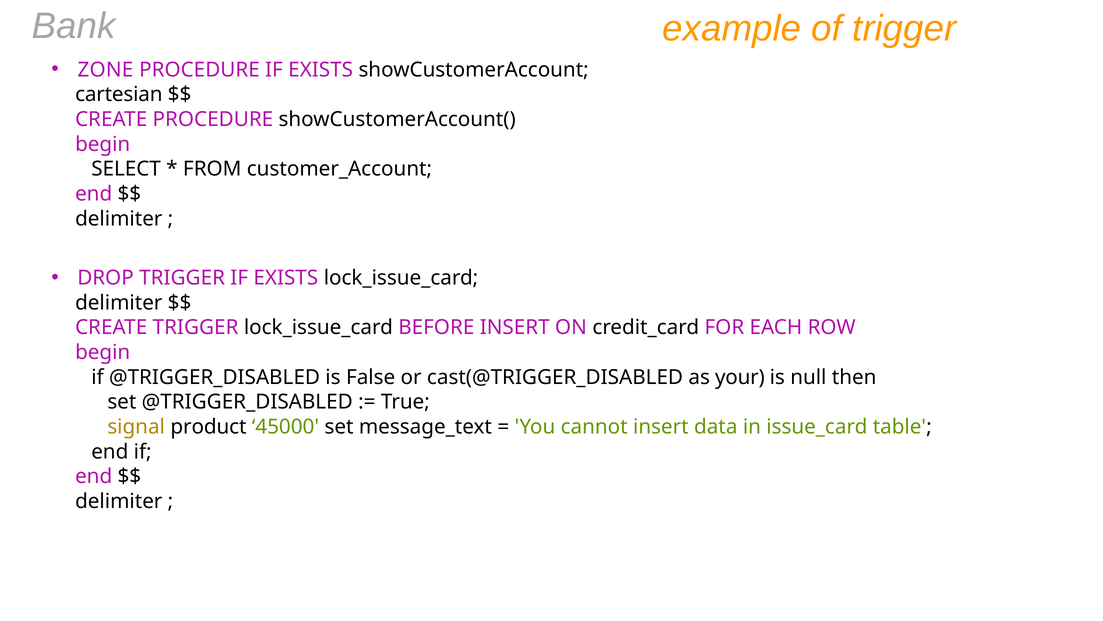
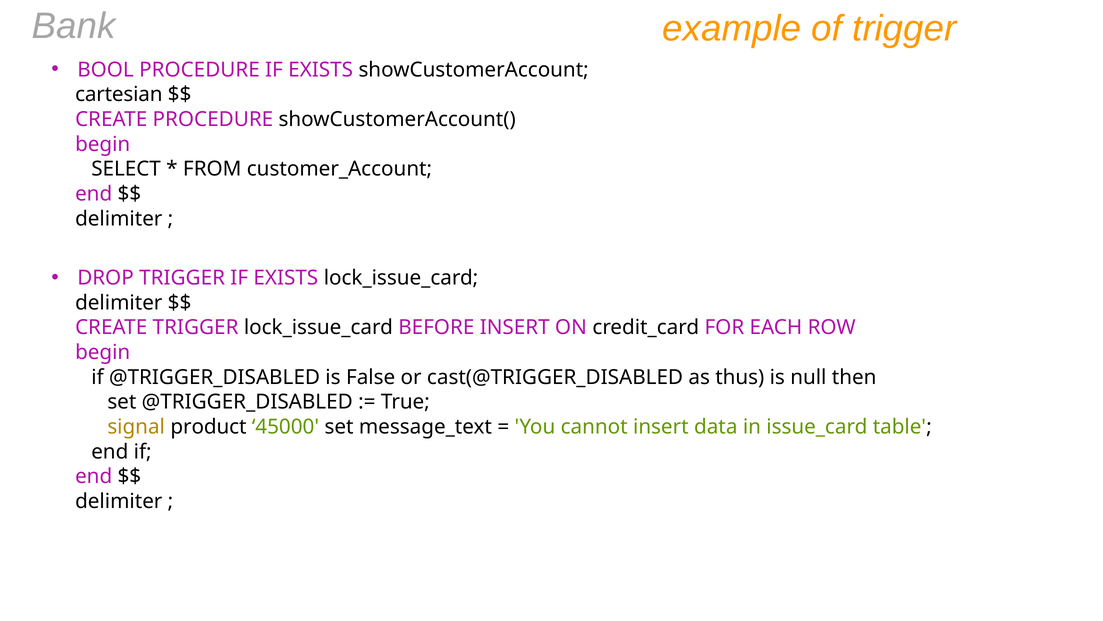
ZONE: ZONE -> BOOL
your: your -> thus
